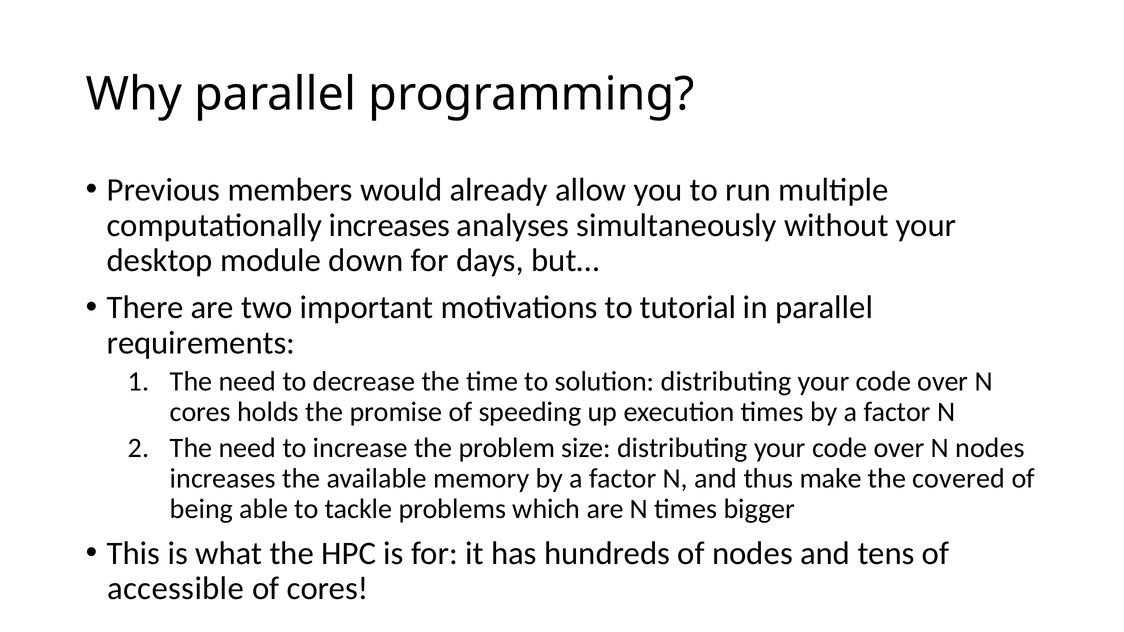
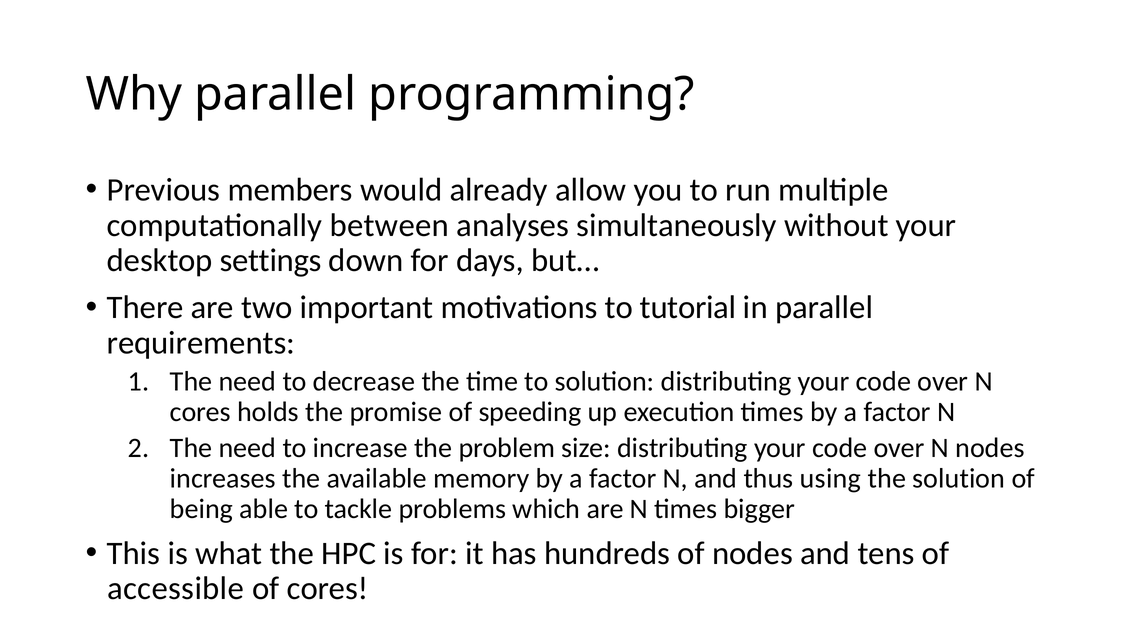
computationally increases: increases -> between
module: module -> settings
make: make -> using
the covered: covered -> solution
